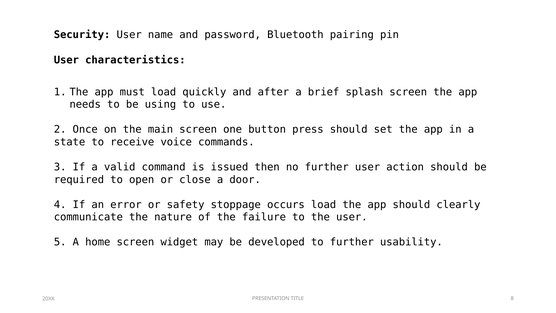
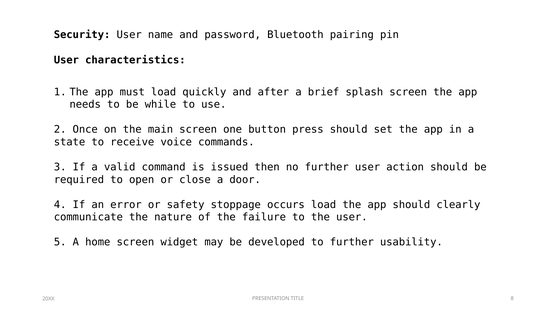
using: using -> while
